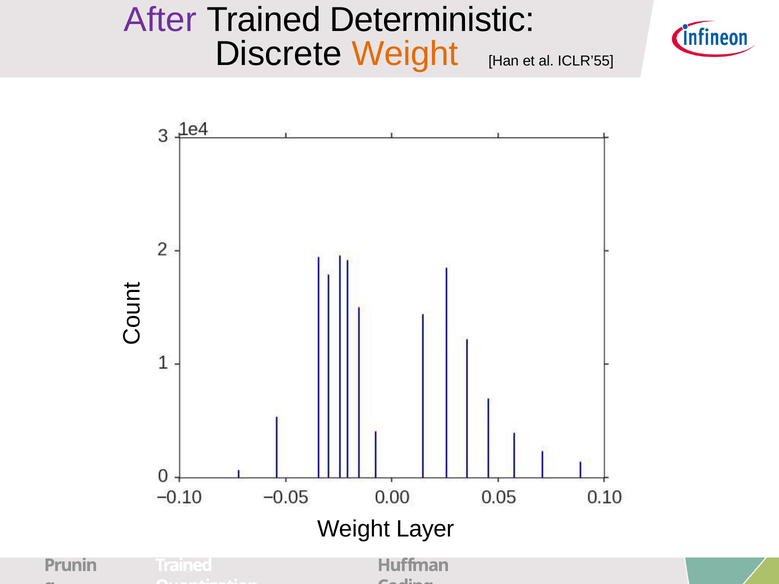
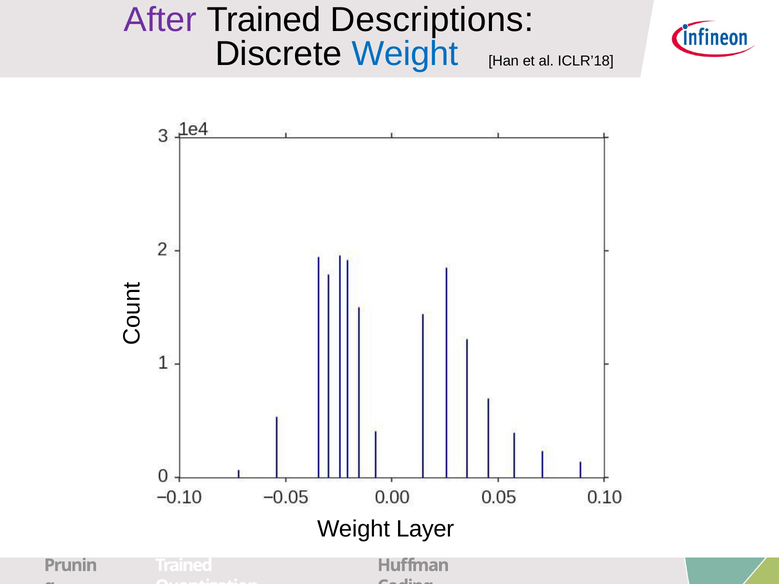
Deterministic: Deterministic -> Descriptions
Weight at (405, 54) colour: orange -> blue
ICLR’55: ICLR’55 -> ICLR’18
